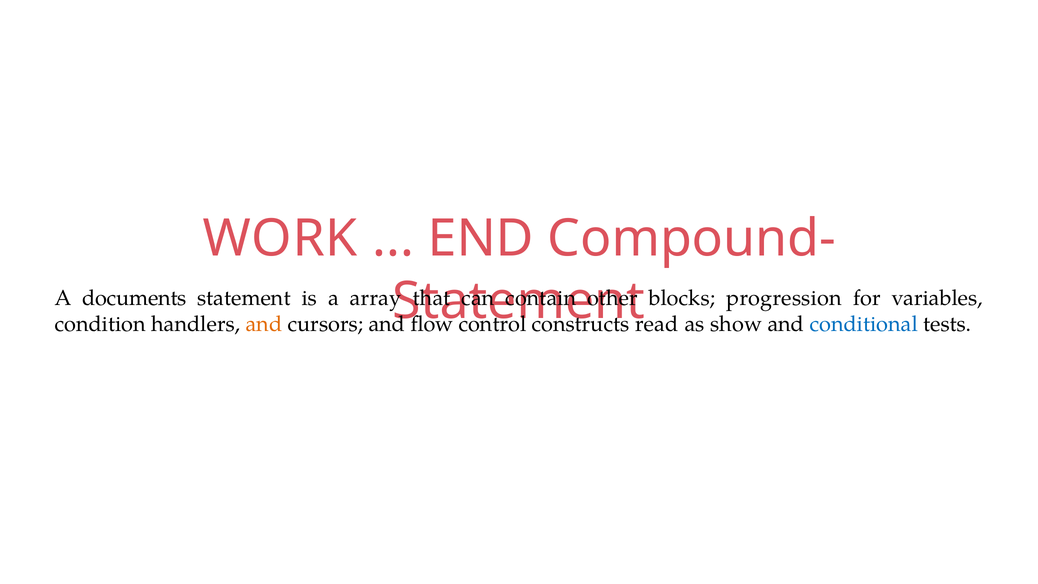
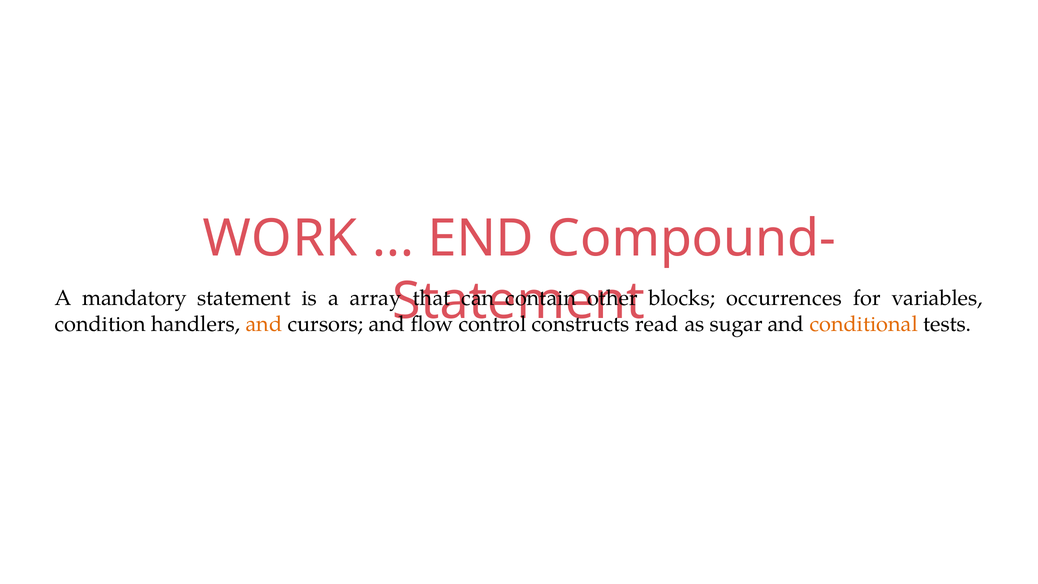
documents: documents -> mandatory
progression: progression -> occurrences
show: show -> sugar
conditional colour: blue -> orange
